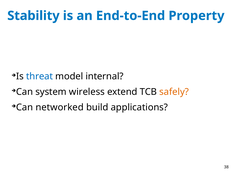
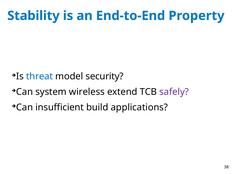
internal: internal -> security
safely colour: orange -> purple
networked: networked -> insufficient
